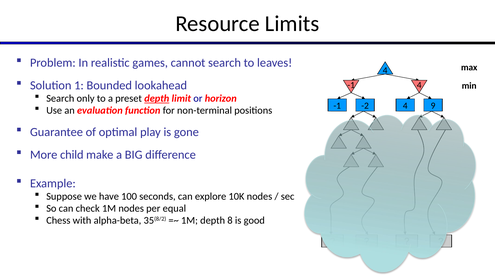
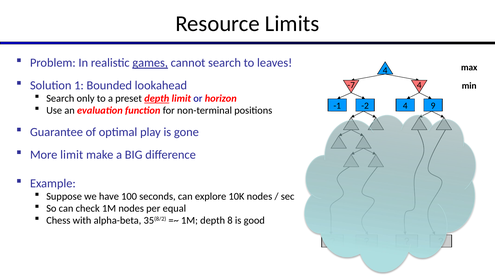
games underline: none -> present
-1 at (351, 85): -1 -> -7
More child: child -> limit
